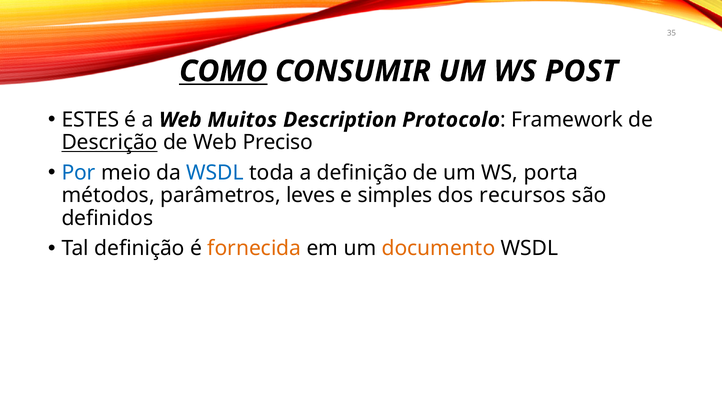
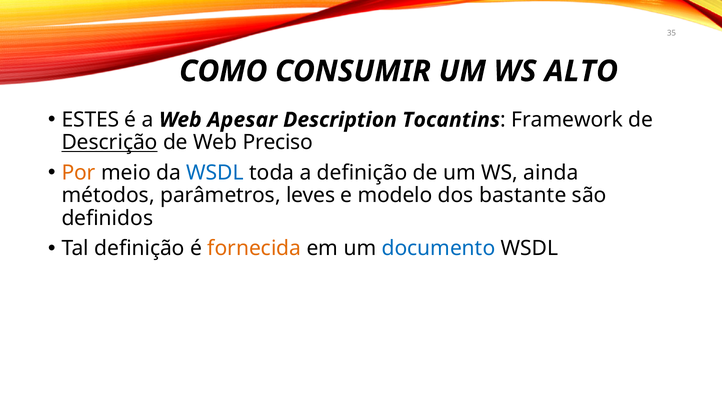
COMO underline: present -> none
POST: POST -> ALTO
Muitos: Muitos -> Apesar
Protocolo: Protocolo -> Tocantins
Por colour: blue -> orange
porta: porta -> ainda
simples: simples -> modelo
recursos: recursos -> bastante
documento colour: orange -> blue
